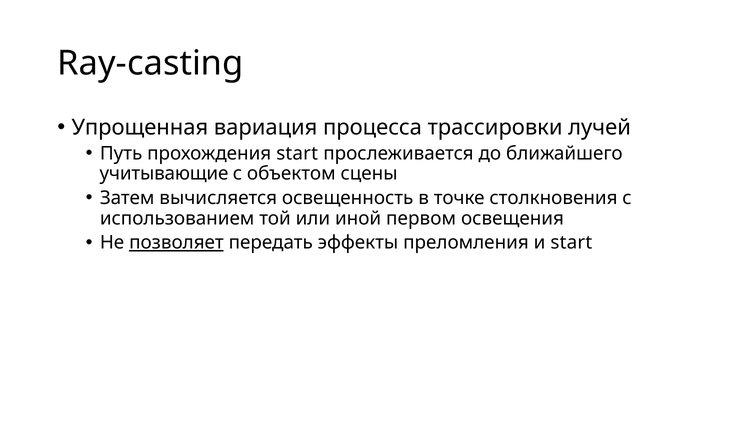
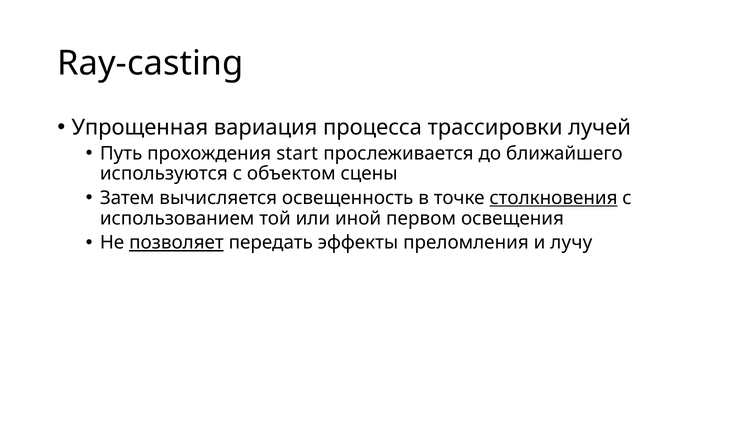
учитывающие: учитывающие -> используются
столкновения underline: none -> present
и start: start -> лучу
